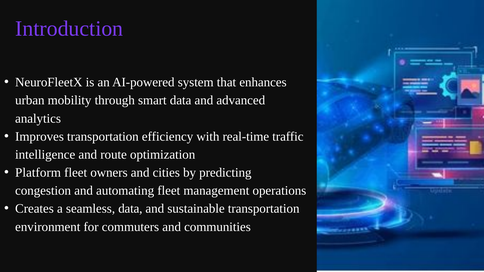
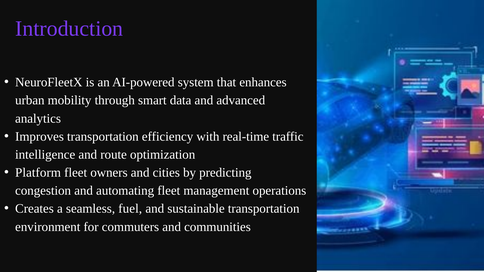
seamless data: data -> fuel
